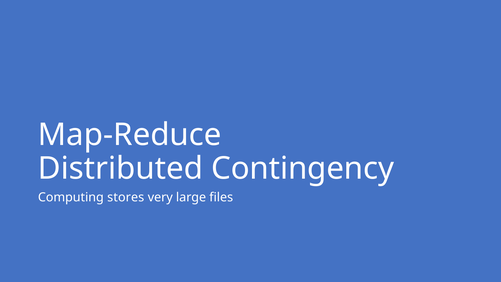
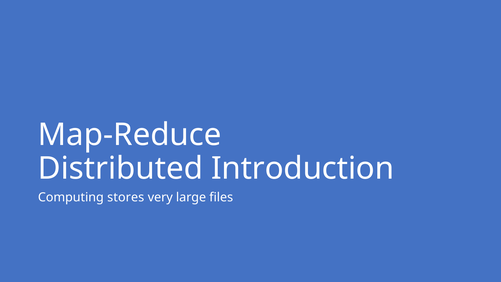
Contingency: Contingency -> Introduction
